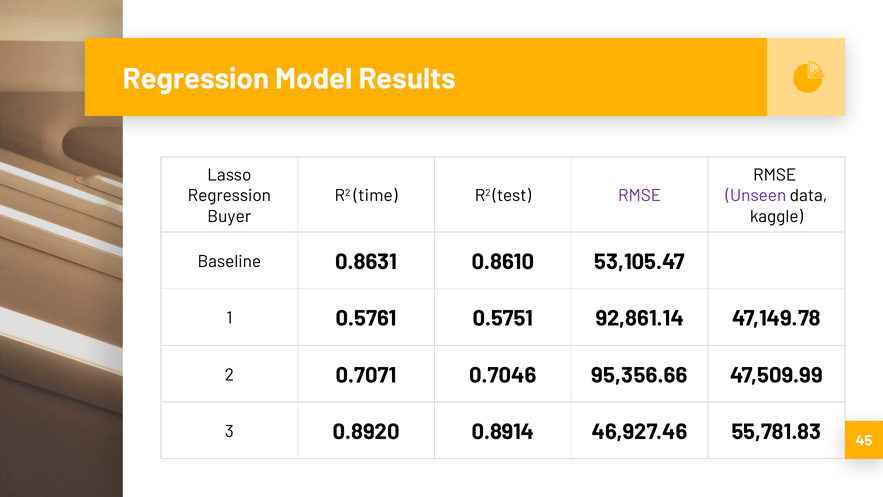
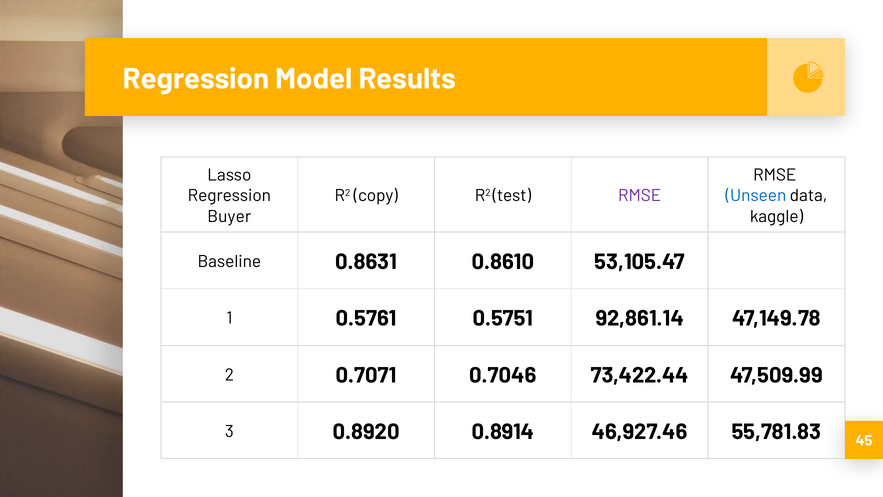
time: time -> copy
Unseen colour: purple -> blue
95,356.66: 95,356.66 -> 73,422.44
